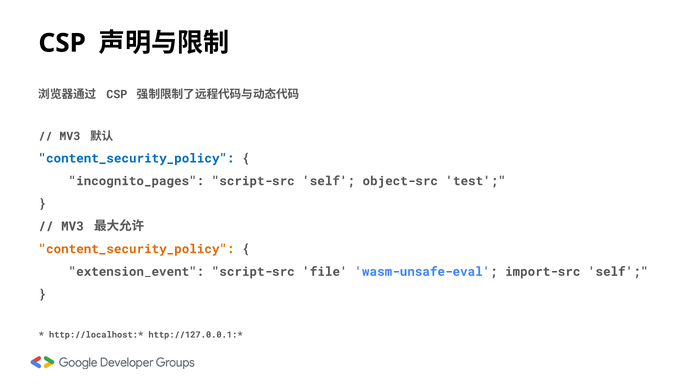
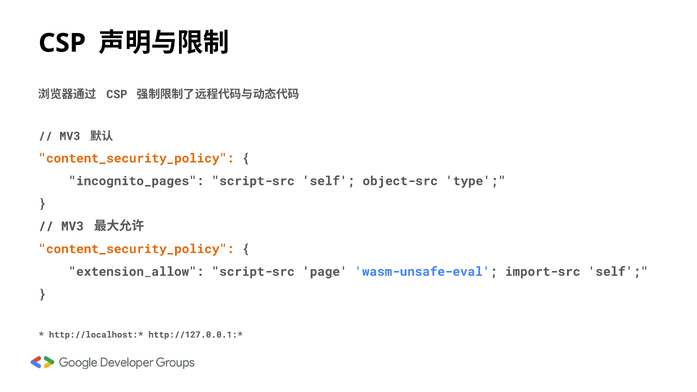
content_security_policy at (137, 158) colour: blue -> orange
test: test -> type
extension_event: extension_event -> extension_allow
file: file -> page
